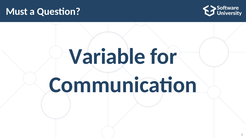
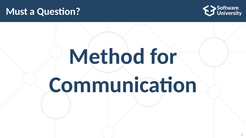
Variable: Variable -> Method
